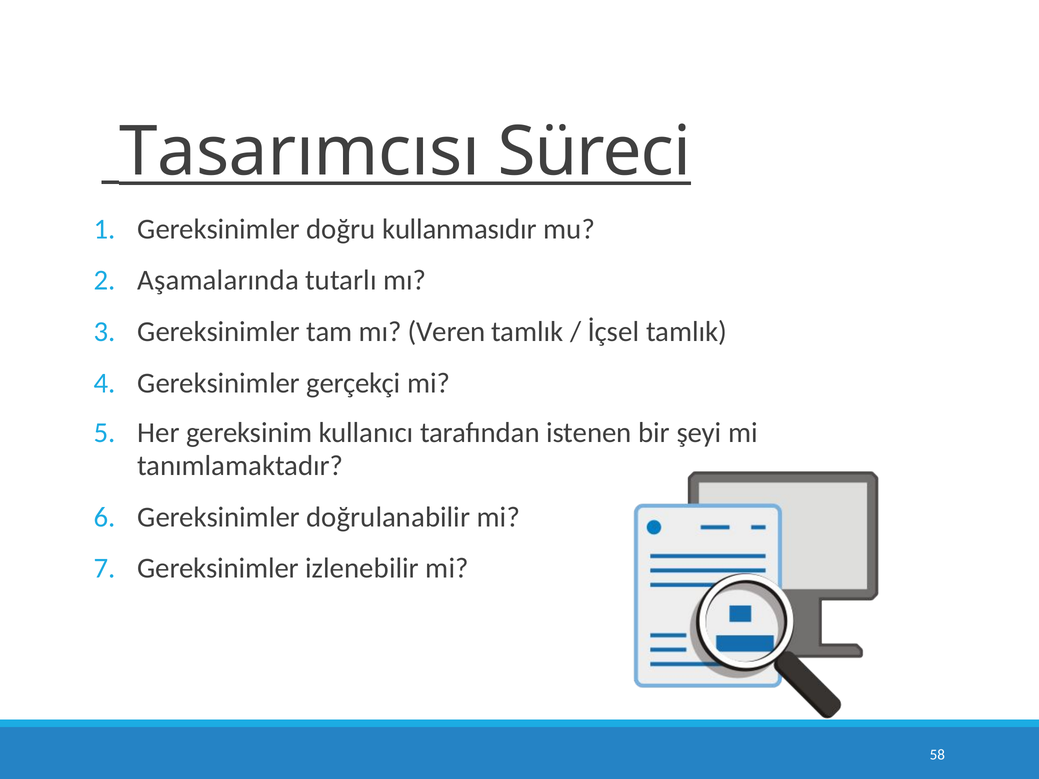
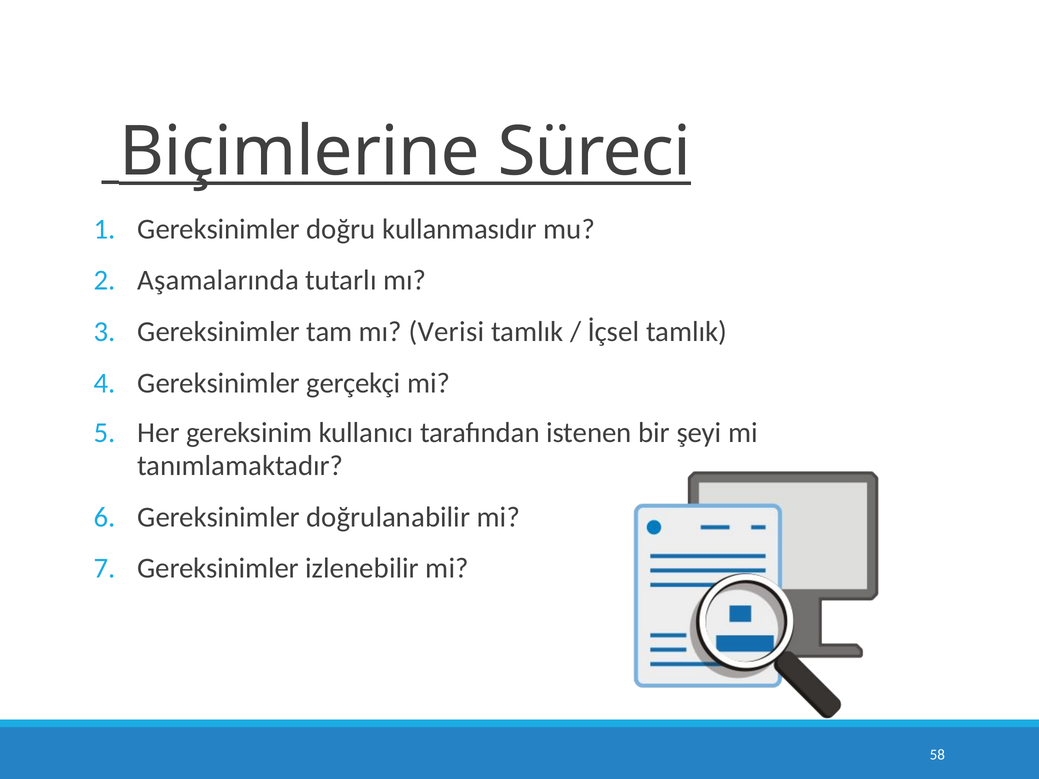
Tasarımcısı: Tasarımcısı -> Biçimlerine
Veren: Veren -> Verisi
